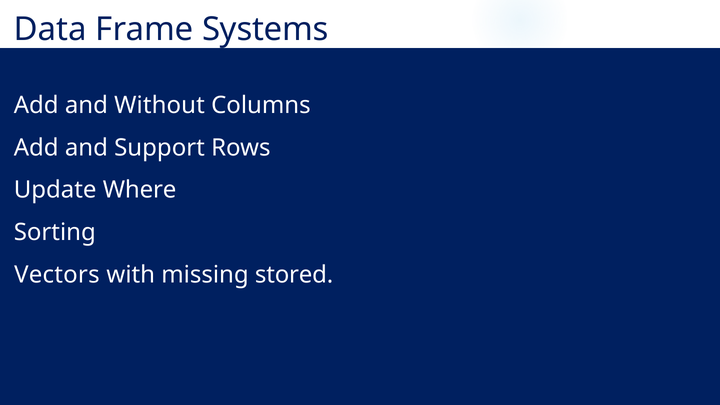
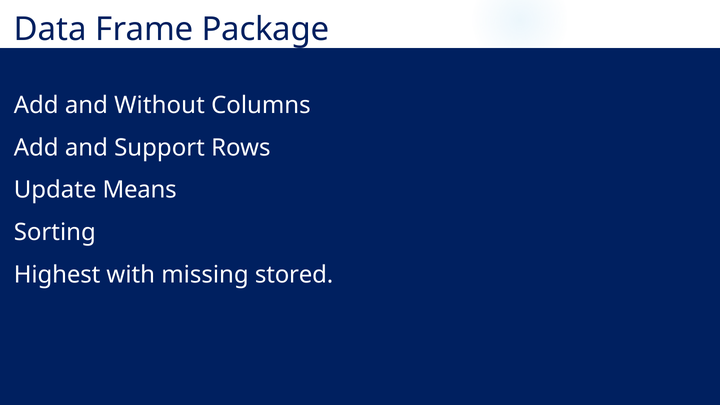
Systems: Systems -> Package
Where: Where -> Means
Vectors: Vectors -> Highest
